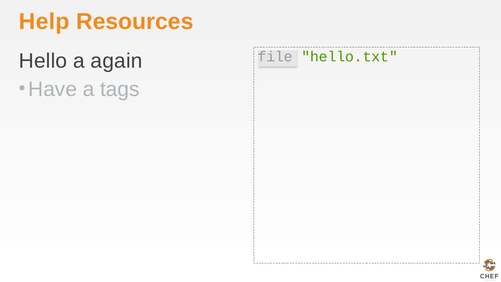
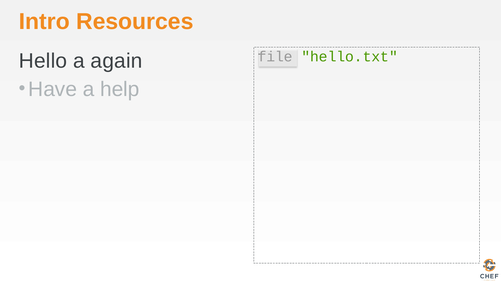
Help: Help -> Intro
tags: tags -> help
